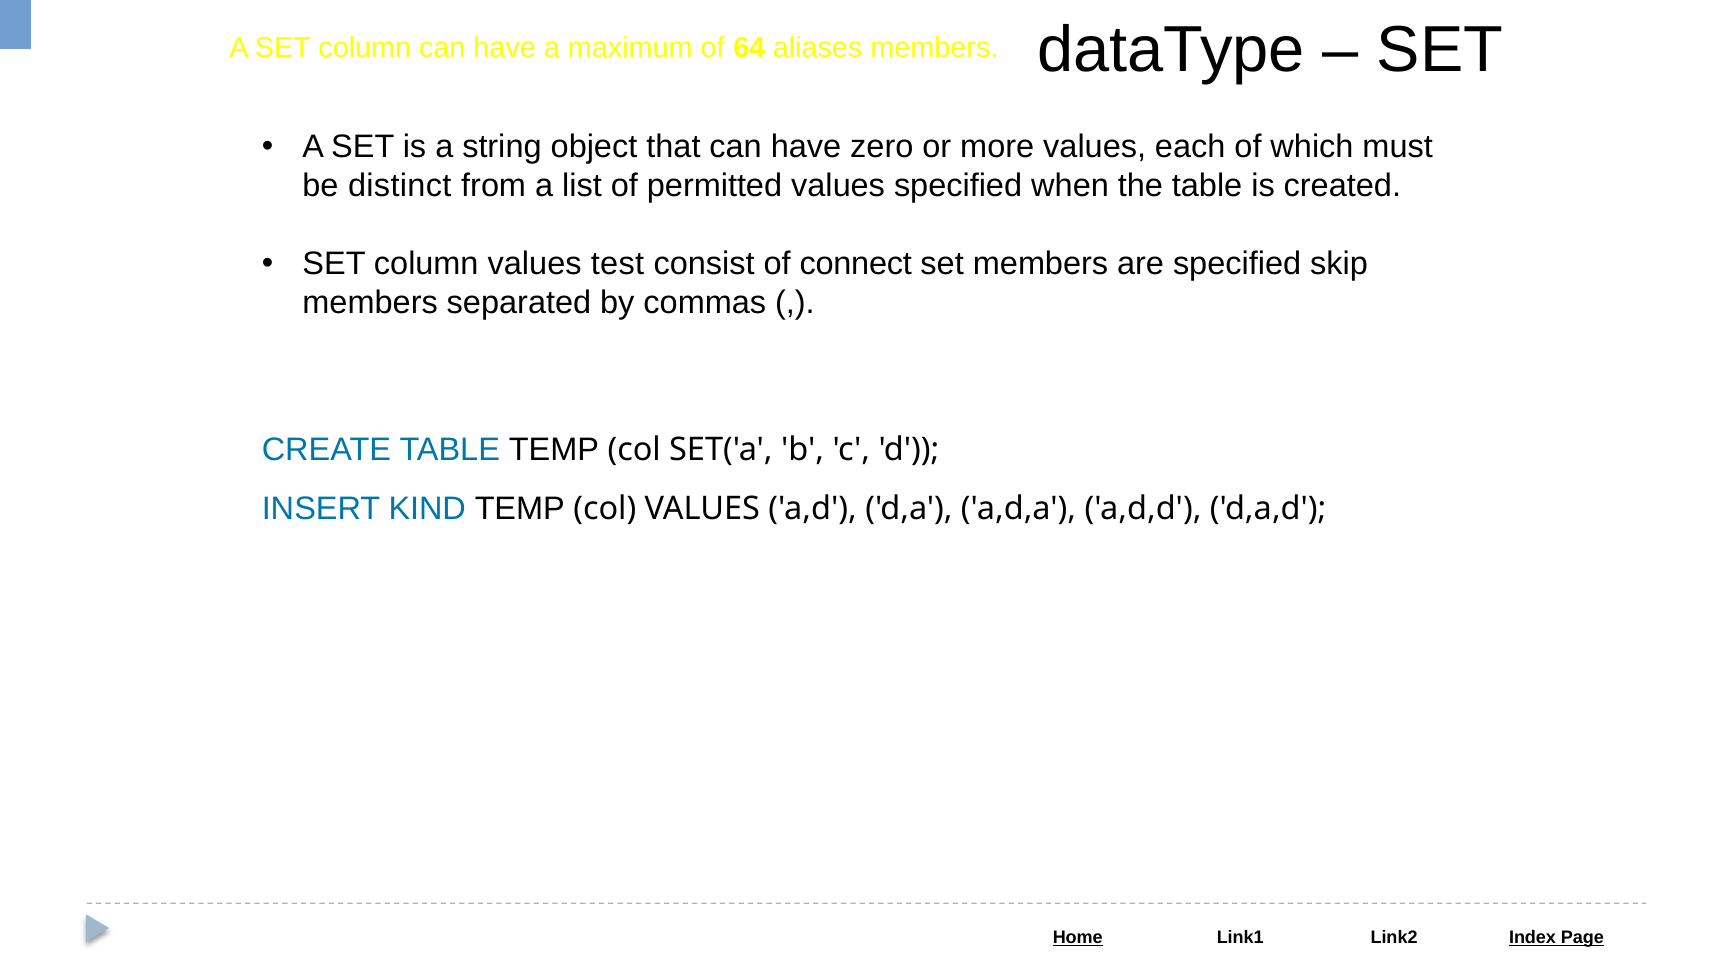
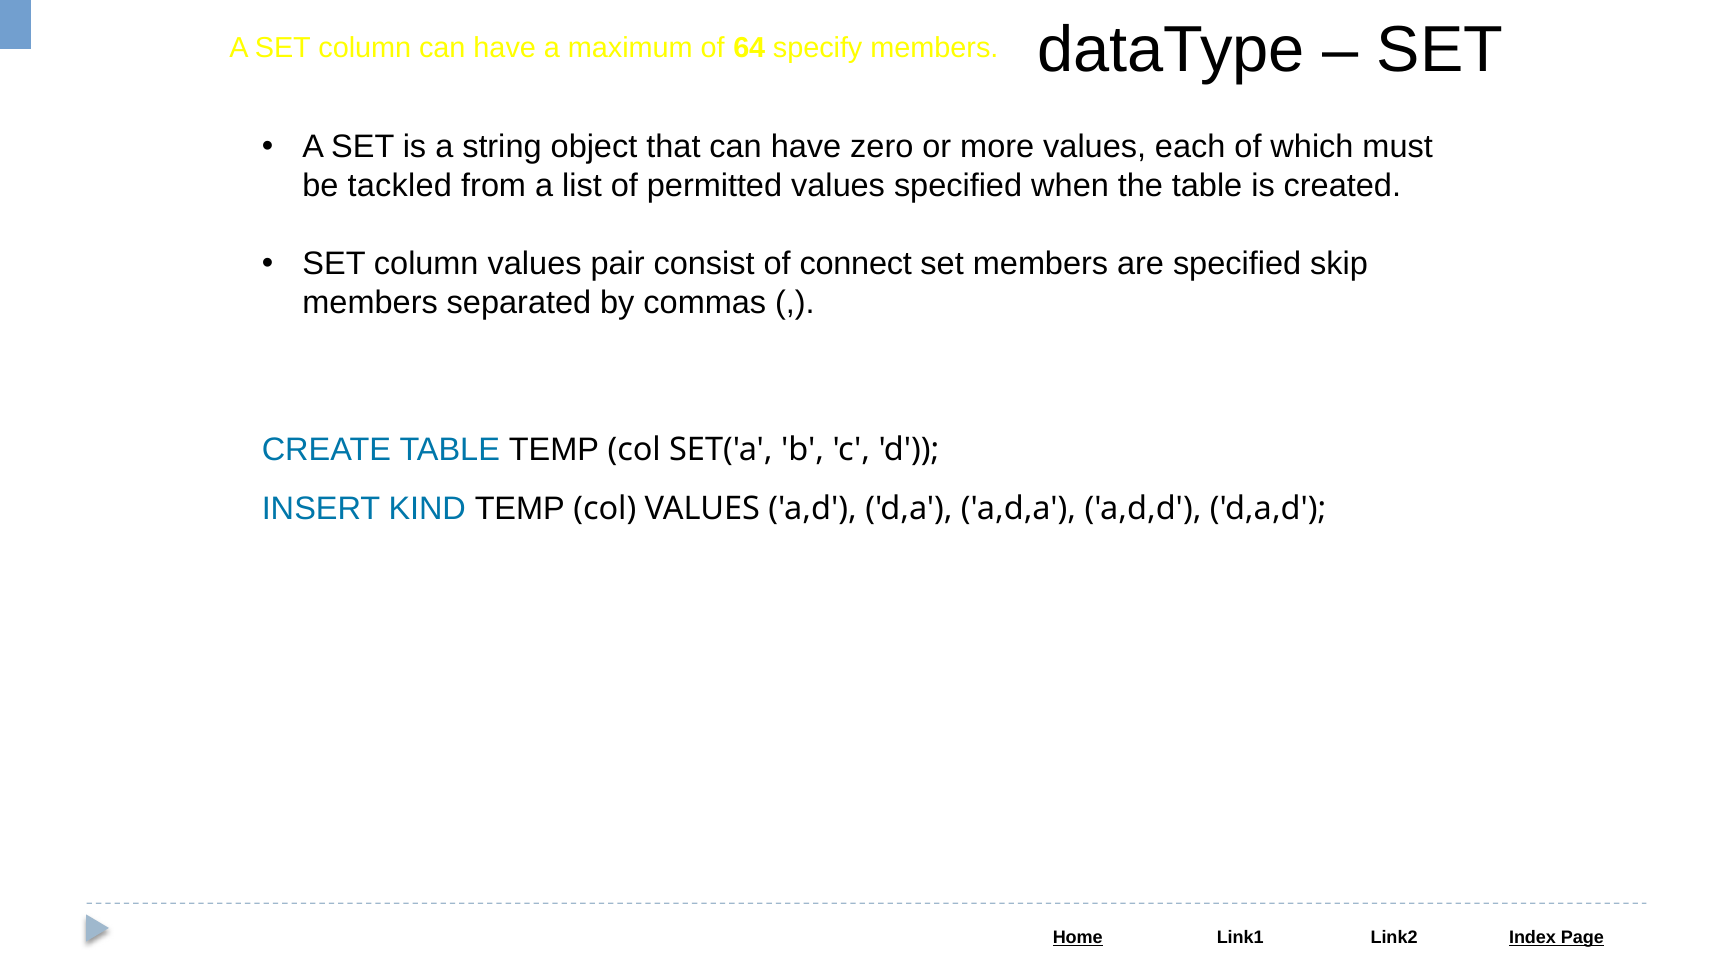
aliases: aliases -> specify
distinct: distinct -> tackled
test: test -> pair
